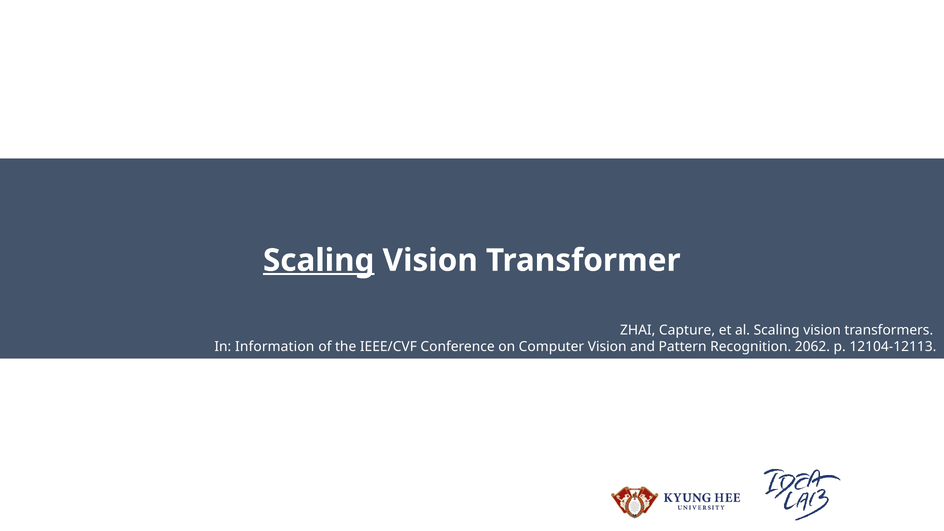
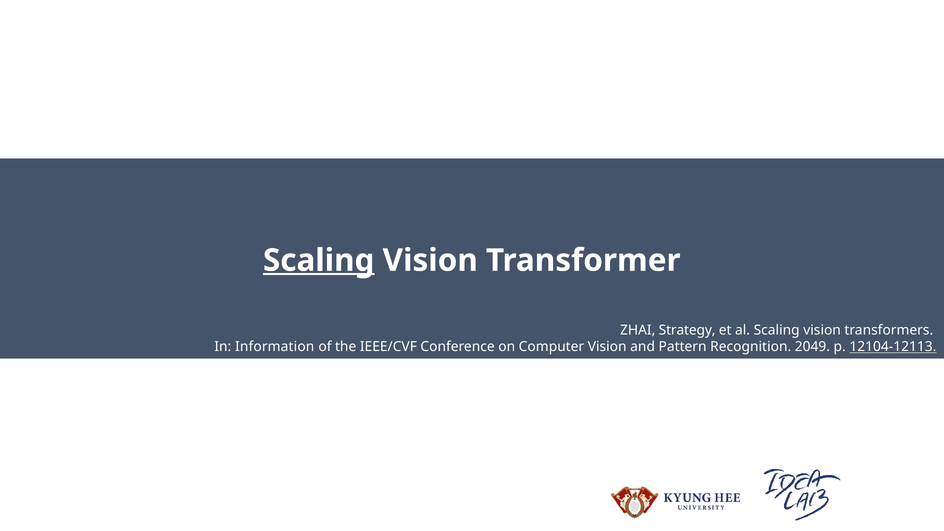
Capture: Capture -> Strategy
2062: 2062 -> 2049
12104-12113 underline: none -> present
